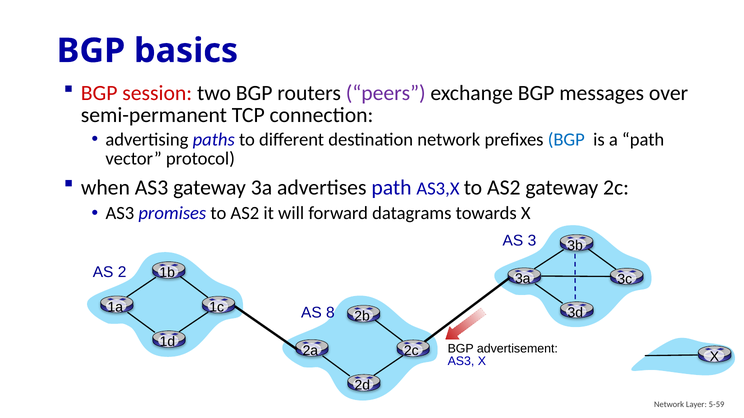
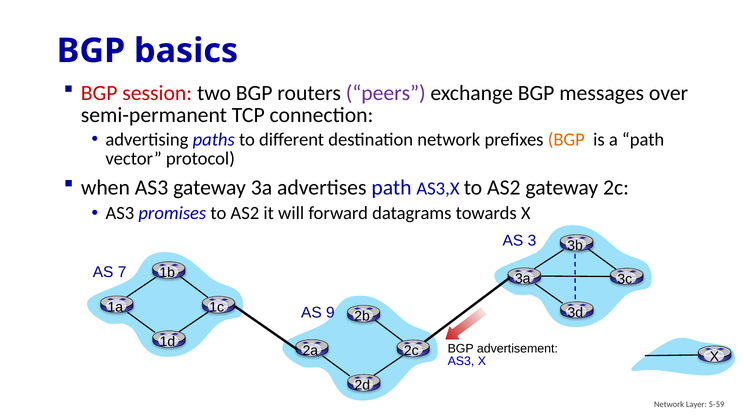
BGP at (566, 140) colour: blue -> orange
2: 2 -> 7
8: 8 -> 9
